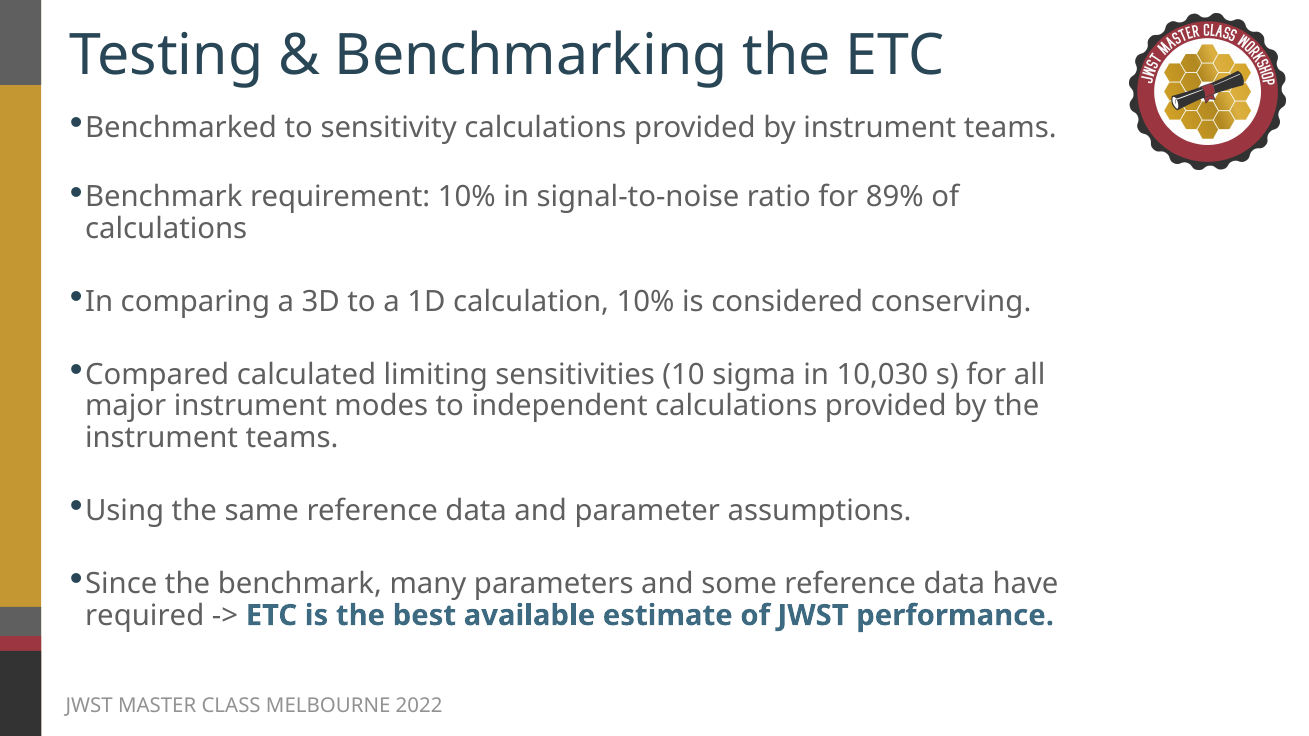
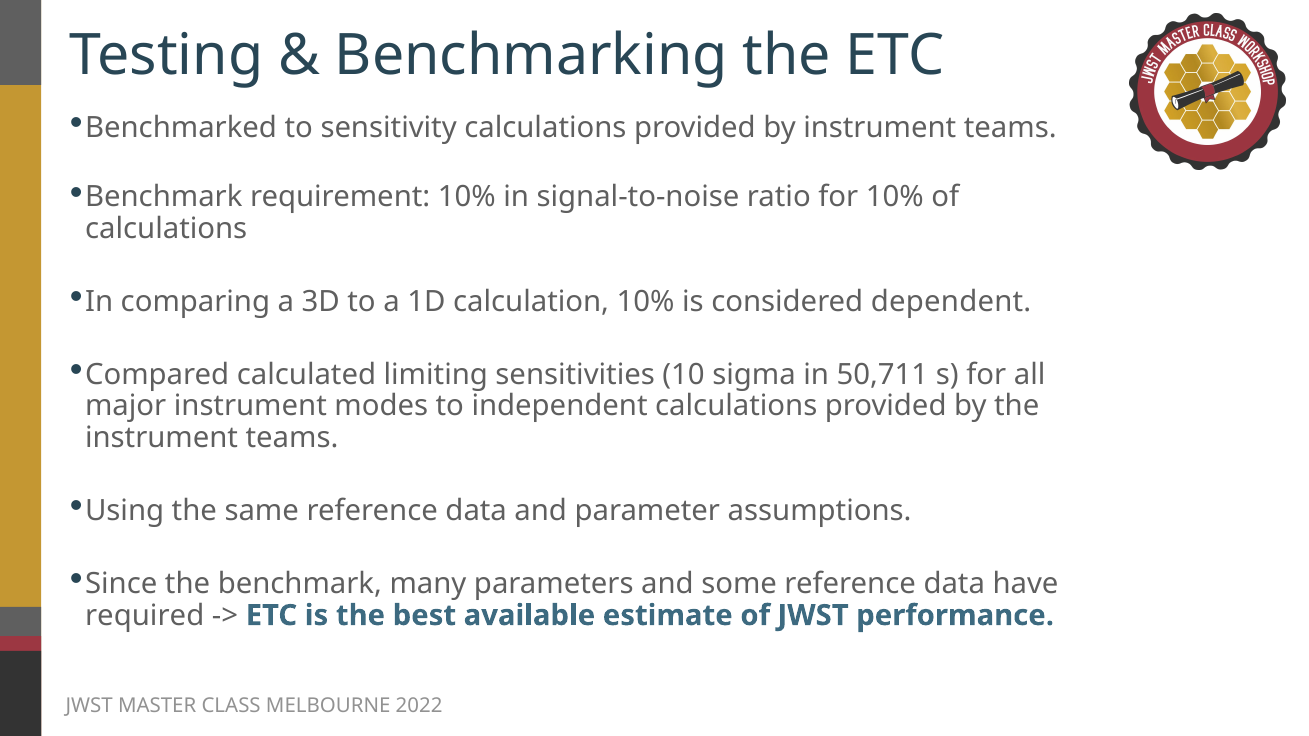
for 89%: 89% -> 10%
conserving: conserving -> dependent
10,030: 10,030 -> 50,711
